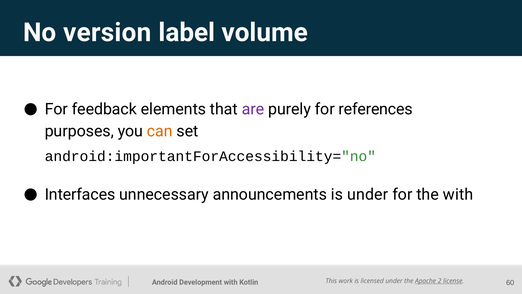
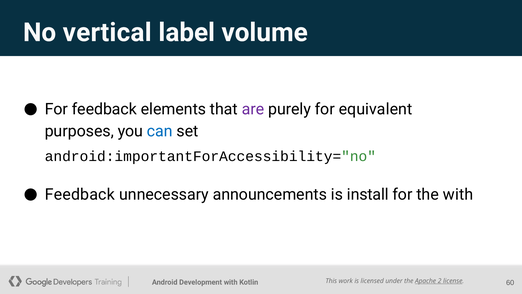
version: version -> vertical
references: references -> equivalent
can colour: orange -> blue
Interfaces at (80, 194): Interfaces -> Feedback
is under: under -> install
